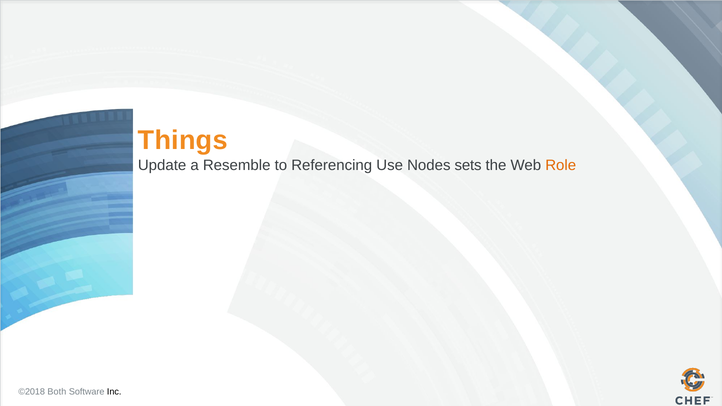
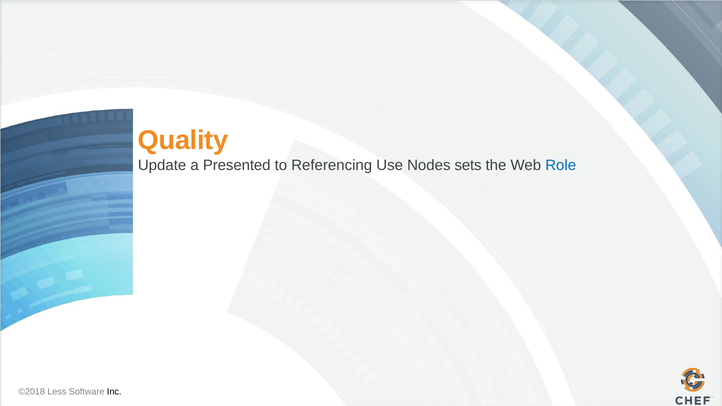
Things: Things -> Quality
Resemble: Resemble -> Presented
Role colour: orange -> blue
Both: Both -> Less
